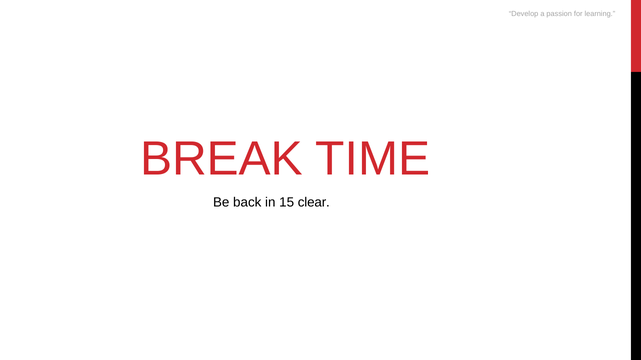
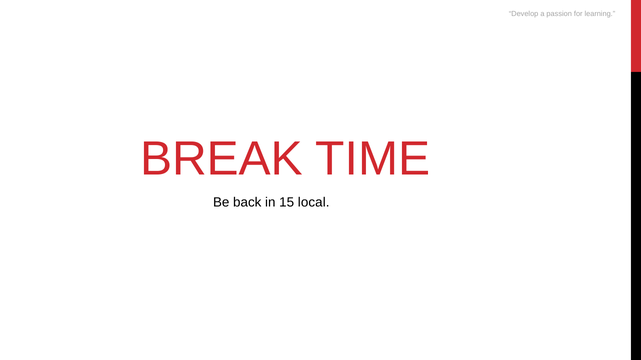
clear: clear -> local
